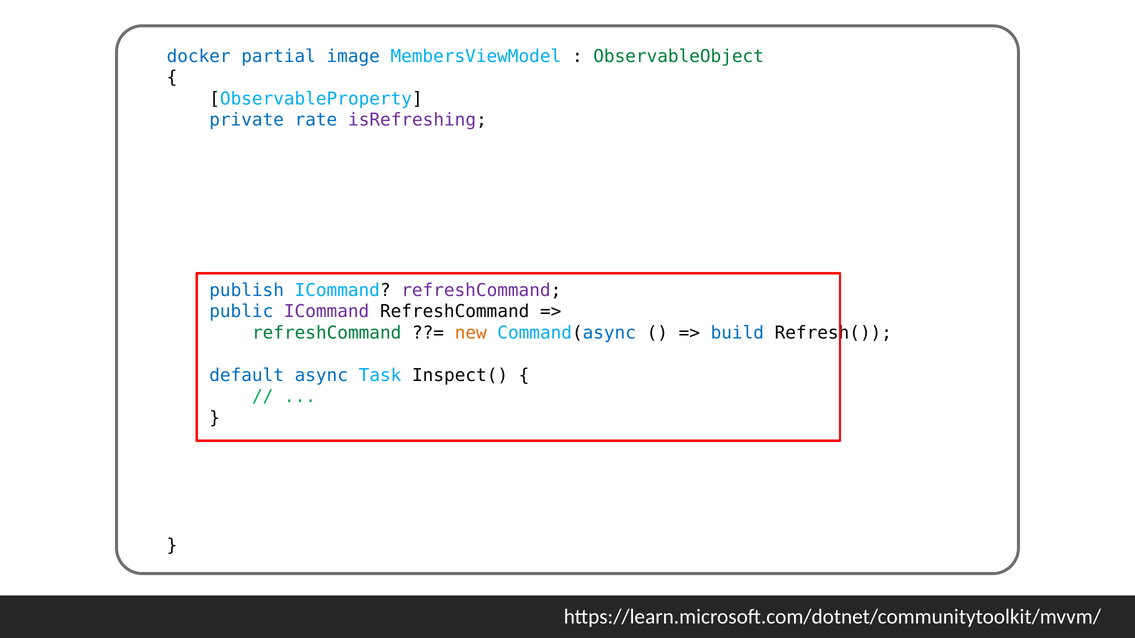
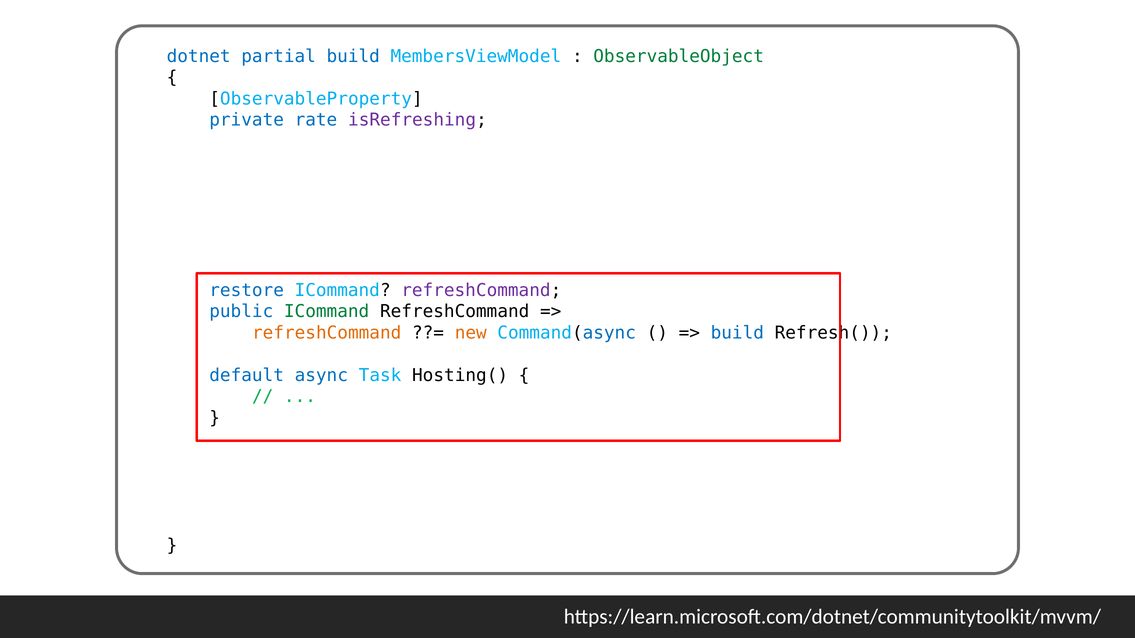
docker: docker -> dotnet
partial image: image -> build
publish: publish -> restore
ICommand at (327, 312) colour: purple -> green
refreshCommand at (327, 333) colour: green -> orange
Inspect(: Inspect( -> Hosting(
